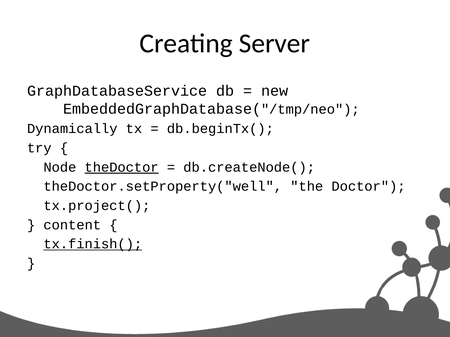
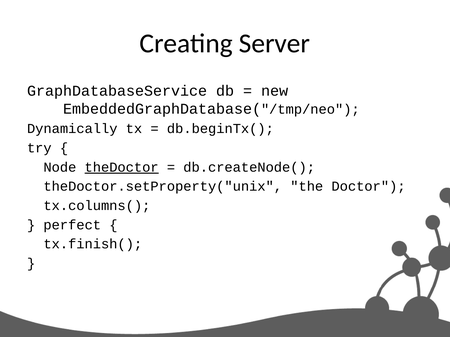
theDoctor.setProperty("well: theDoctor.setProperty("well -> theDoctor.setProperty("unix
tx.project(: tx.project( -> tx.columns(
content: content -> perfect
tx.finish( underline: present -> none
